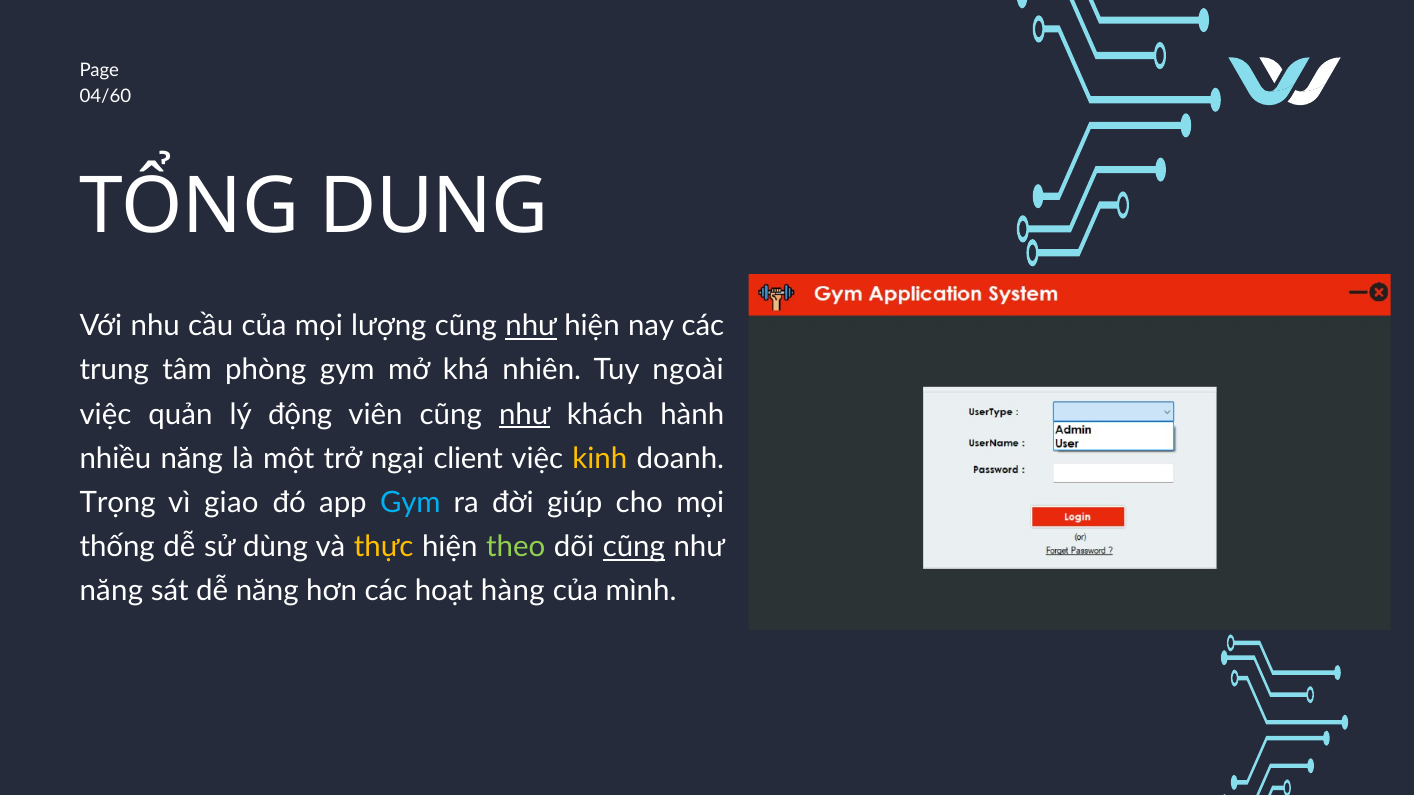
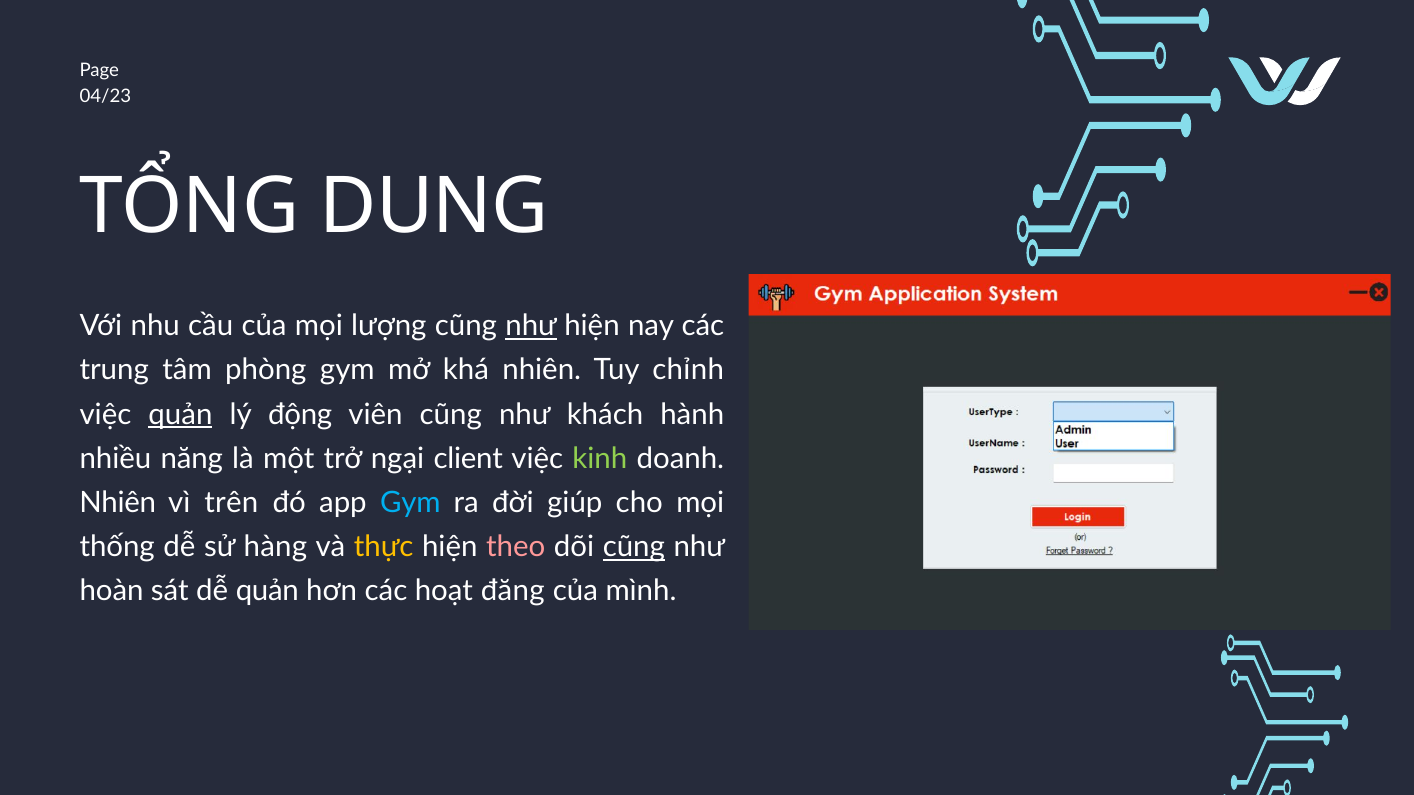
04/60: 04/60 -> 04/23
ngoài: ngoài -> chỉnh
quản at (180, 415) underline: none -> present
như at (525, 415) underline: present -> none
kinh colour: yellow -> light green
Trọng at (118, 503): Trọng -> Nhiên
giao: giao -> trên
dùng: dùng -> hàng
theo colour: light green -> pink
năng at (111, 591): năng -> hoàn
dễ năng: năng -> quản
hàng: hàng -> đăng
